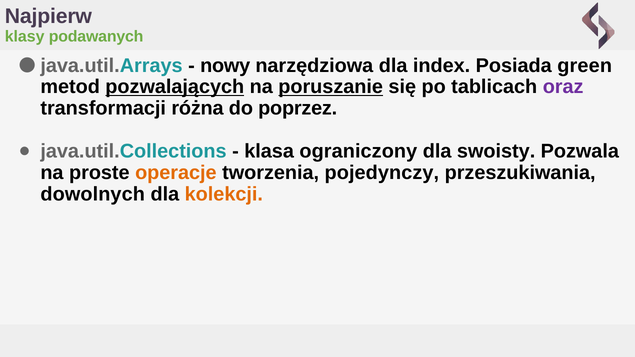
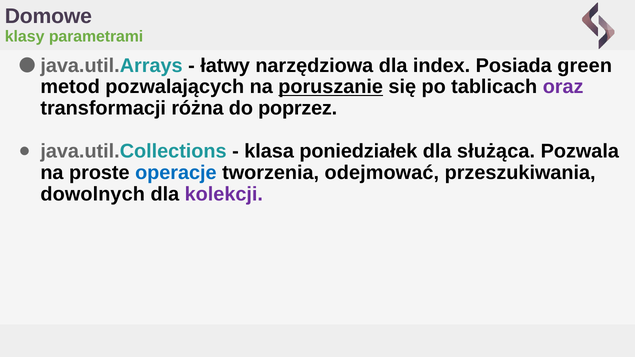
Najpierw: Najpierw -> Domowe
podawanych: podawanych -> parametrami
nowy: nowy -> łatwy
pozwalających underline: present -> none
ograniczony: ograniczony -> poniedziałek
swoisty: swoisty -> służąca
operacje colour: orange -> blue
pojedynczy: pojedynczy -> odejmować
kolekcji colour: orange -> purple
